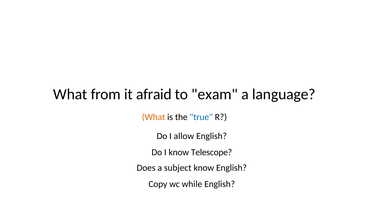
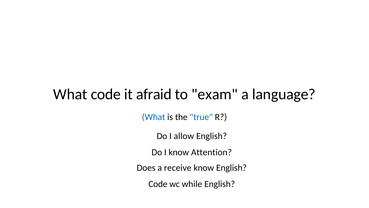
What from: from -> code
What at (154, 117) colour: orange -> blue
Telescope: Telescope -> Attention
subject: subject -> receive
Copy at (158, 184): Copy -> Code
